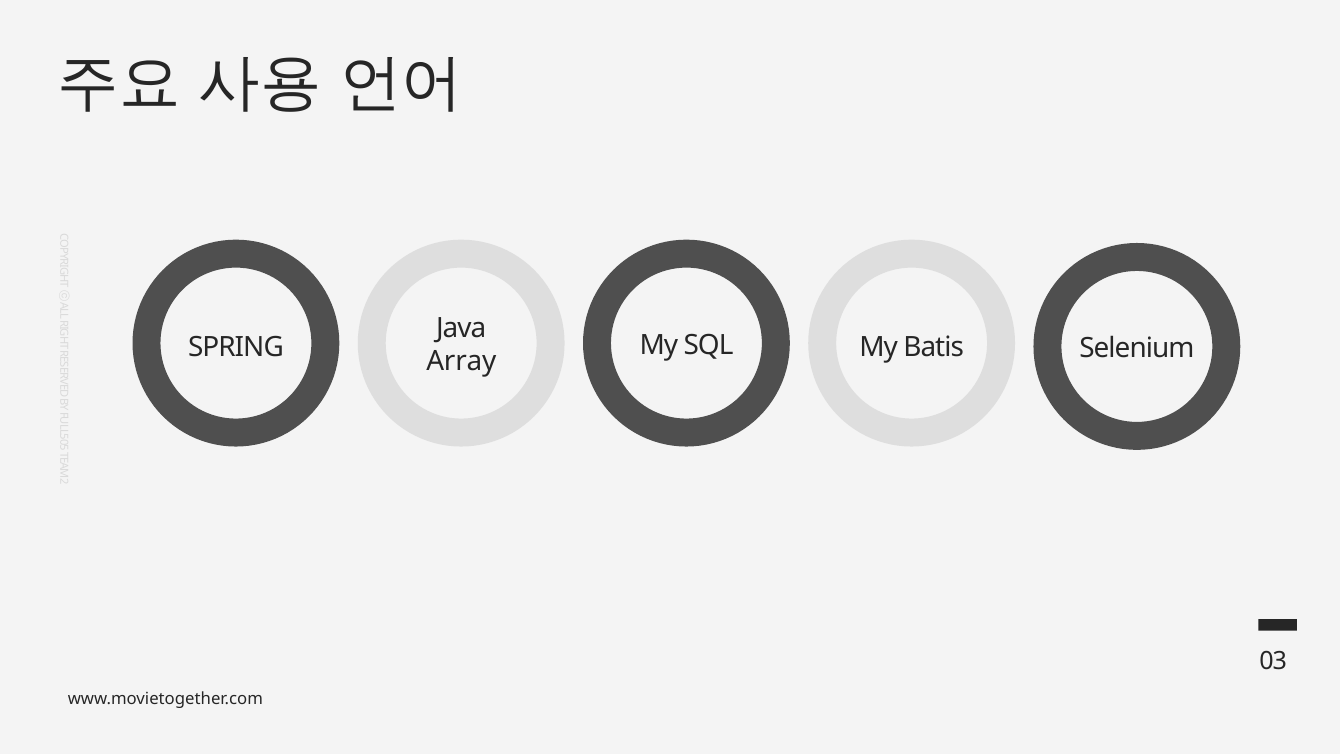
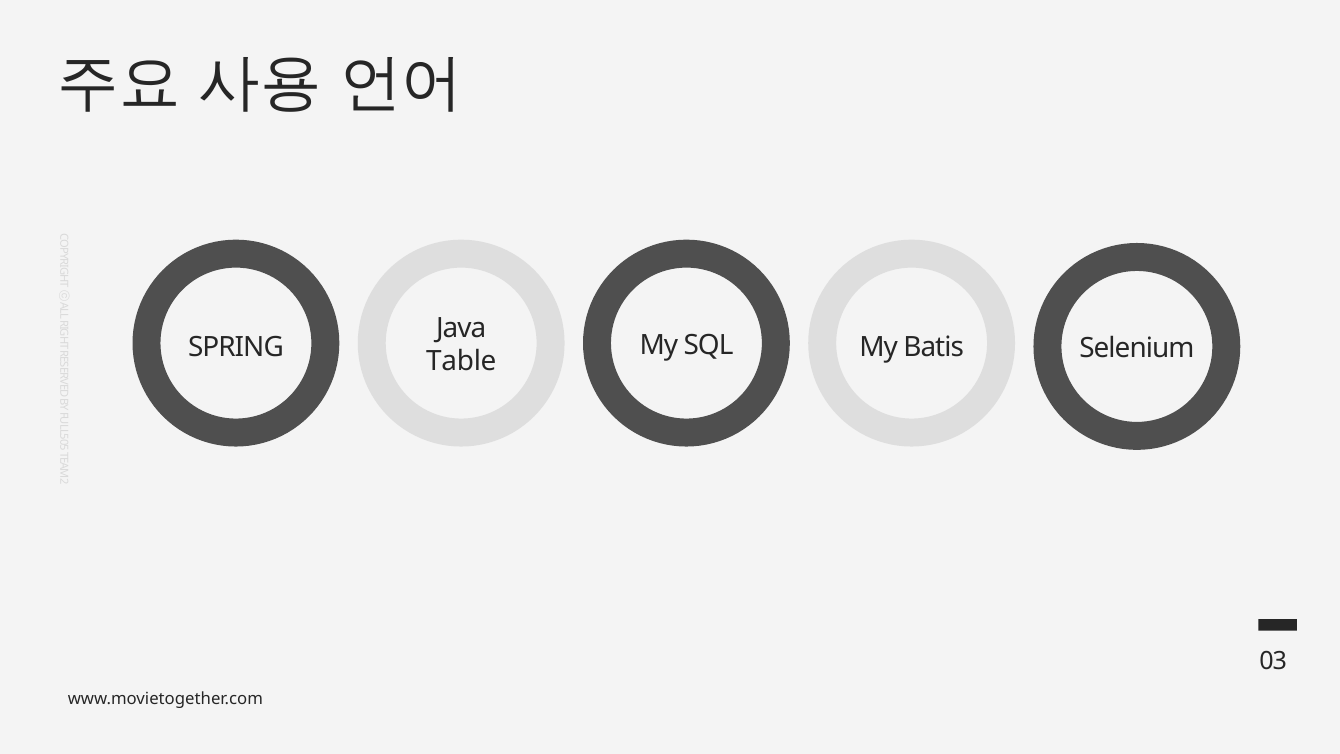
Array: Array -> Table
